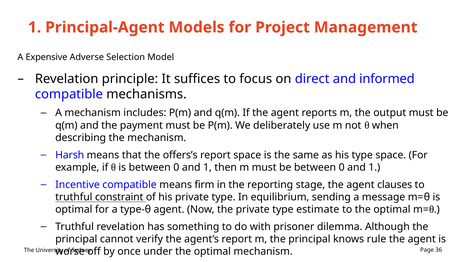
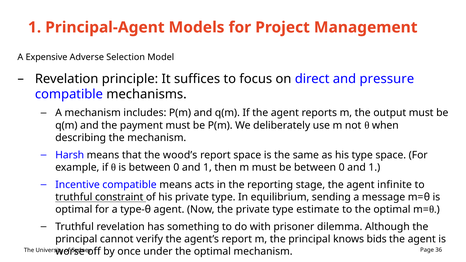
informed: informed -> pressure
offers’s: offers’s -> wood’s
firm: firm -> acts
clauses: clauses -> infinite
rule: rule -> bids
